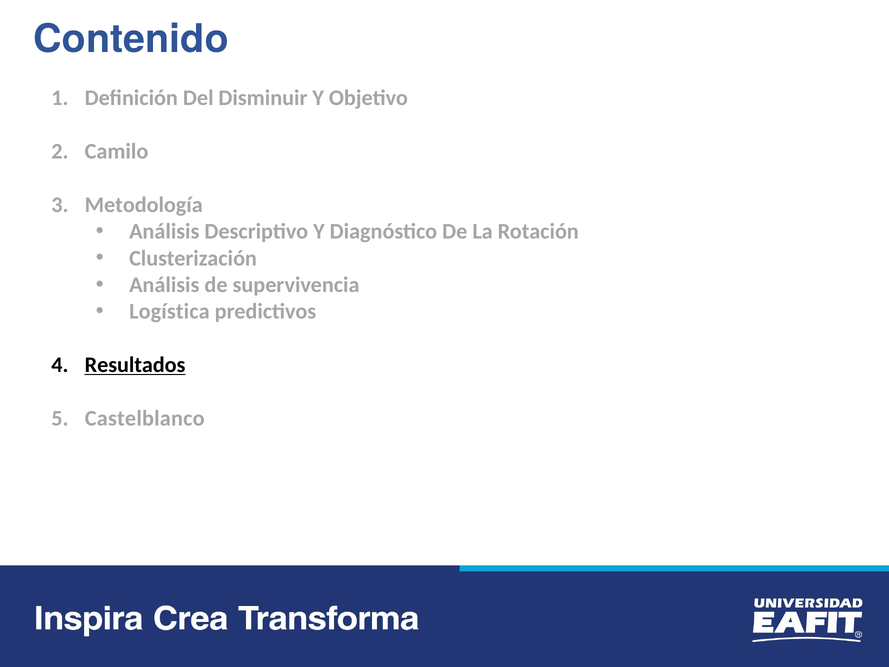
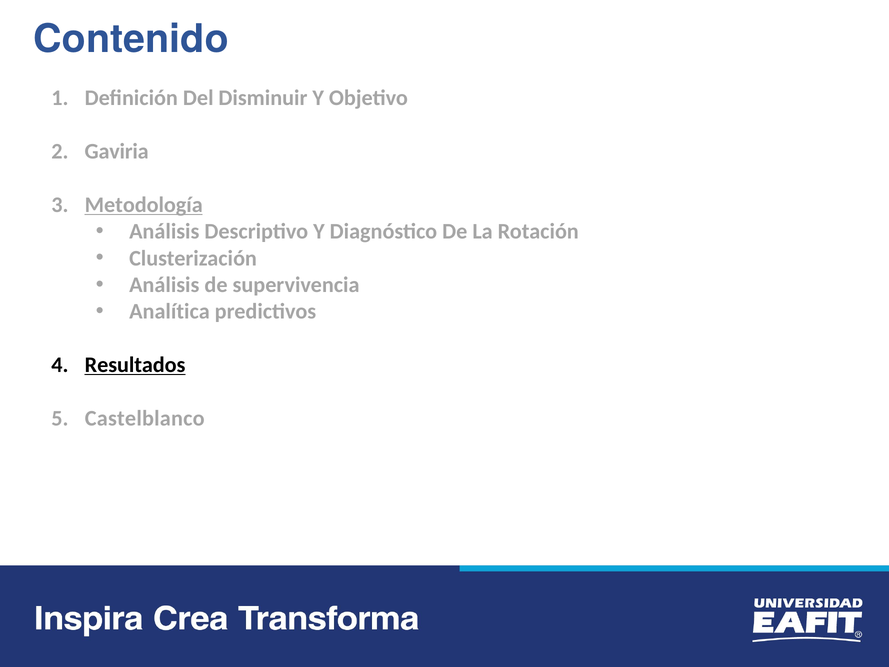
Camilo: Camilo -> Gaviria
Metodología underline: none -> present
Logística: Logística -> Analítica
